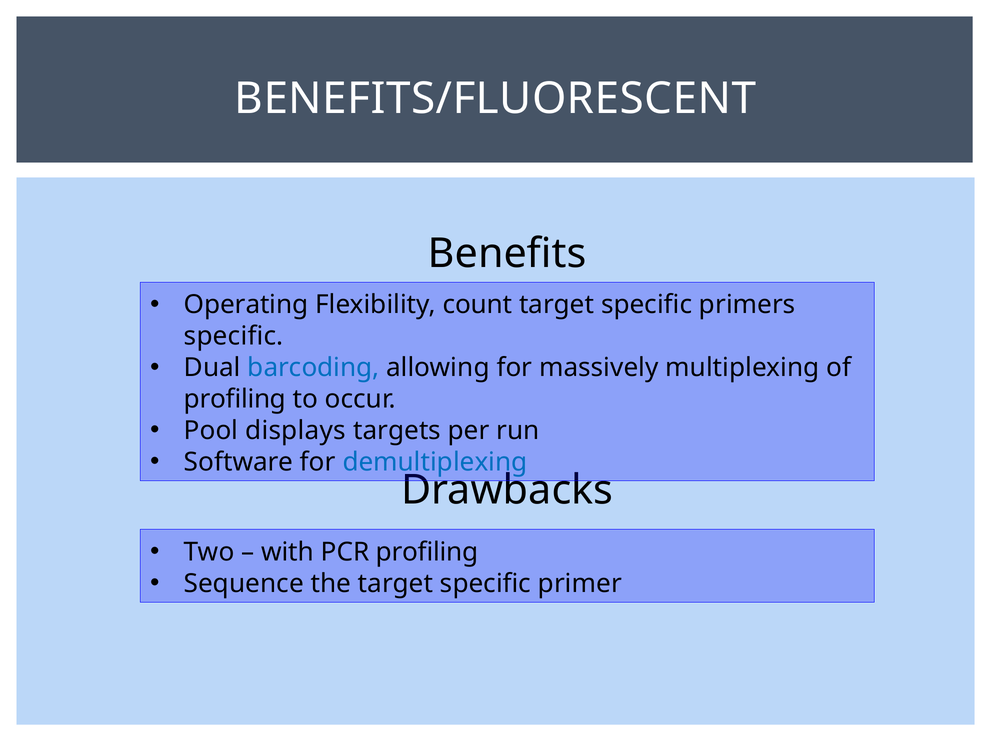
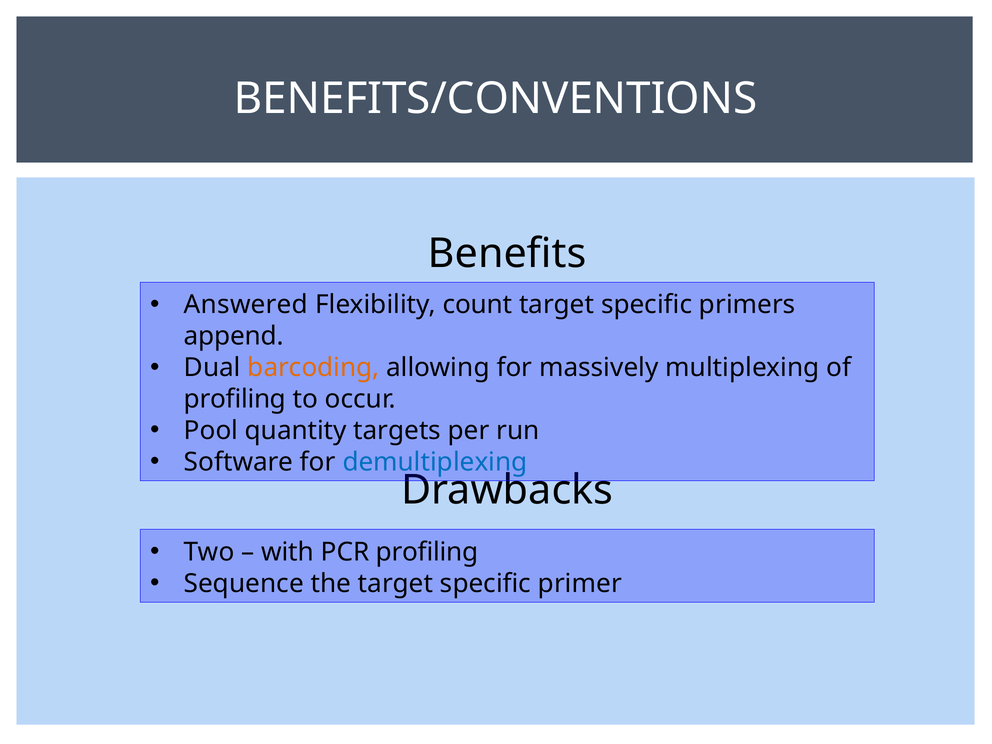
BENEFITS/FLUORESCENT: BENEFITS/FLUORESCENT -> BENEFITS/CONVENTIONS
Operating: Operating -> Answered
specific at (234, 336): specific -> append
barcoding colour: blue -> orange
displays: displays -> quantity
